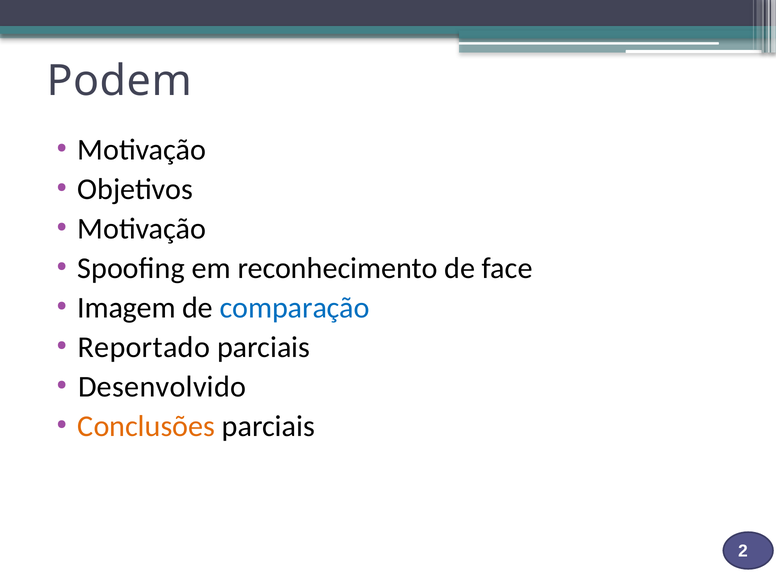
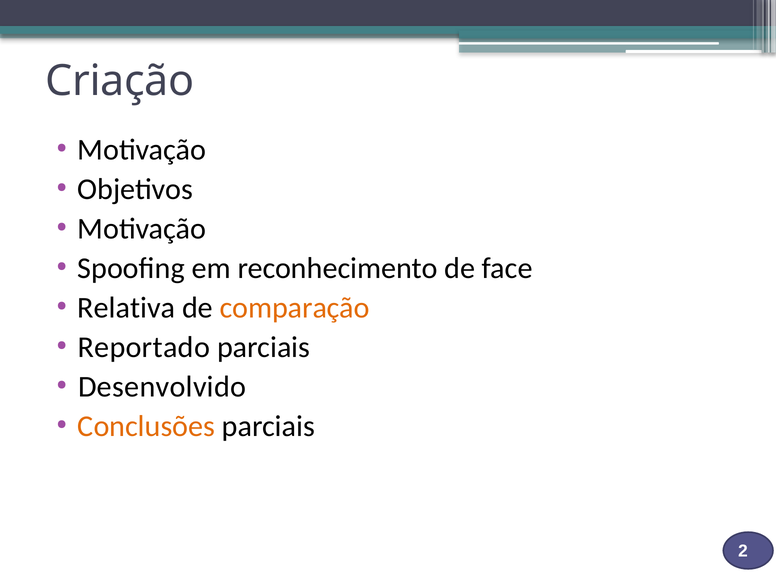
Podem: Podem -> Criação
Imagem: Imagem -> Relativa
comparação colour: blue -> orange
